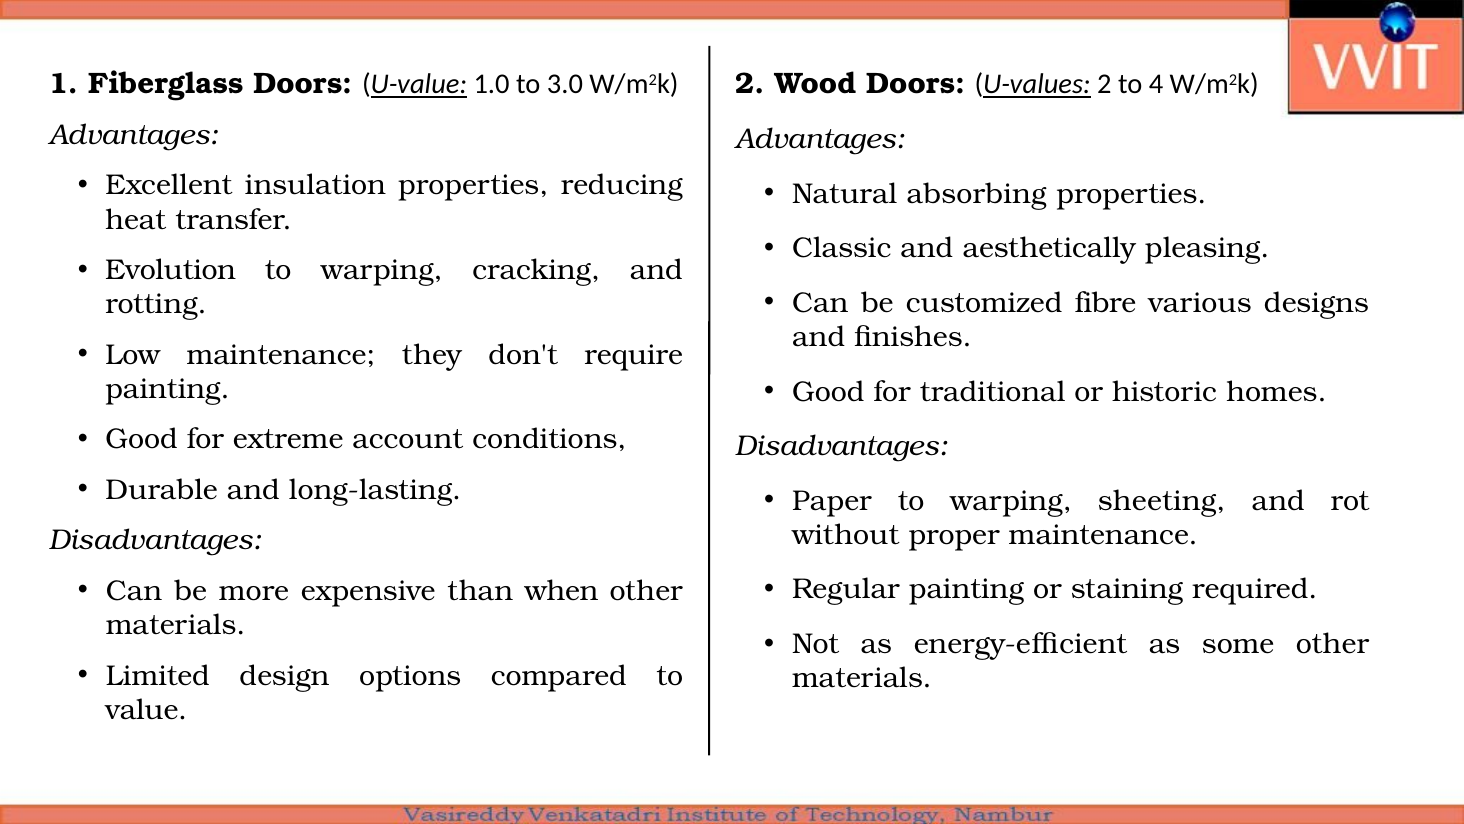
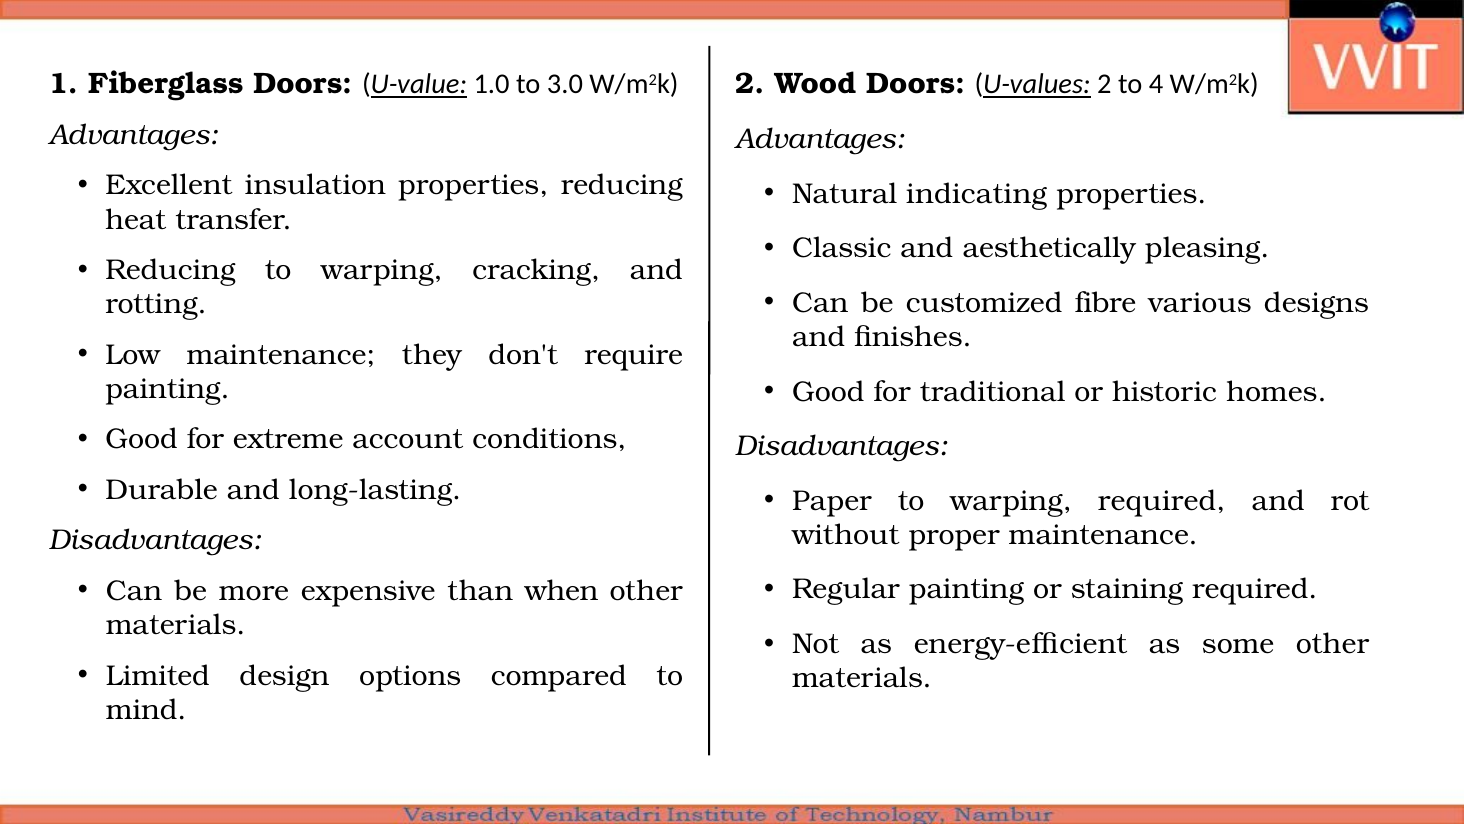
absorbing: absorbing -> indicating
Evolution at (171, 270): Evolution -> Reducing
warping sheeting: sheeting -> required
value: value -> mind
